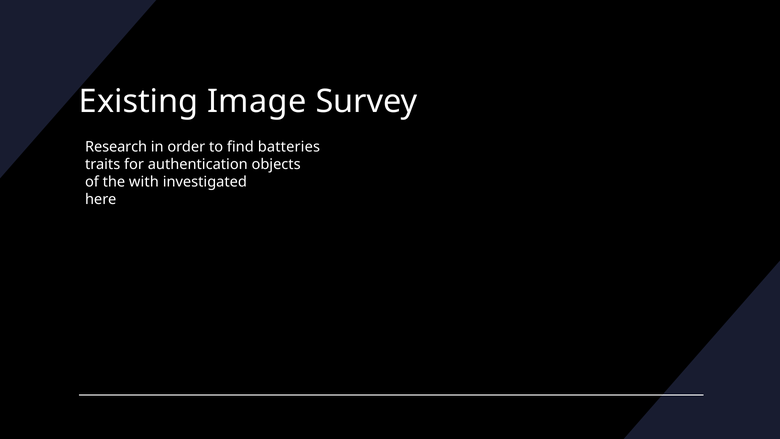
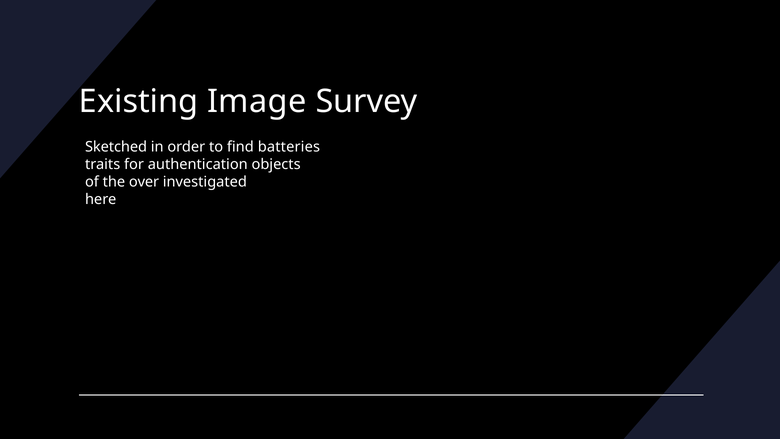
Research: Research -> Sketched
with: with -> over
